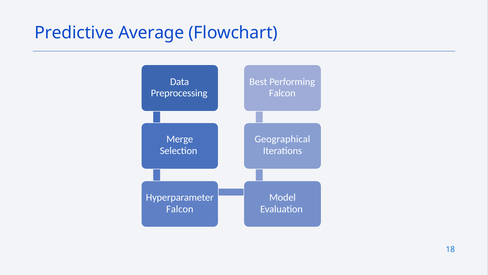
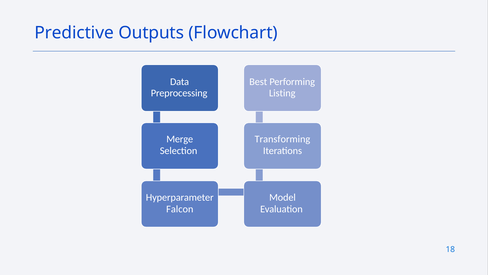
Average: Average -> Outputs
Falcon at (282, 93): Falcon -> Listing
Geographical: Geographical -> Transforming
